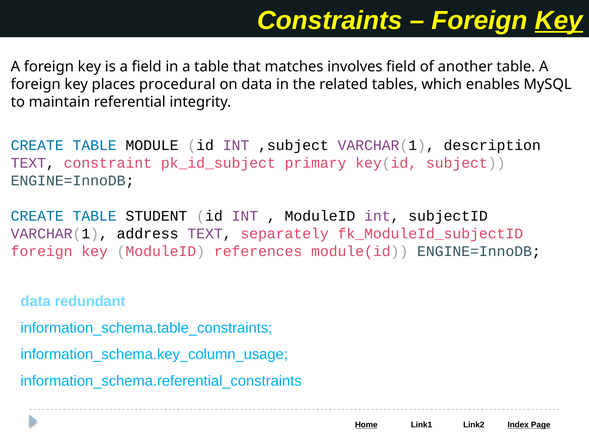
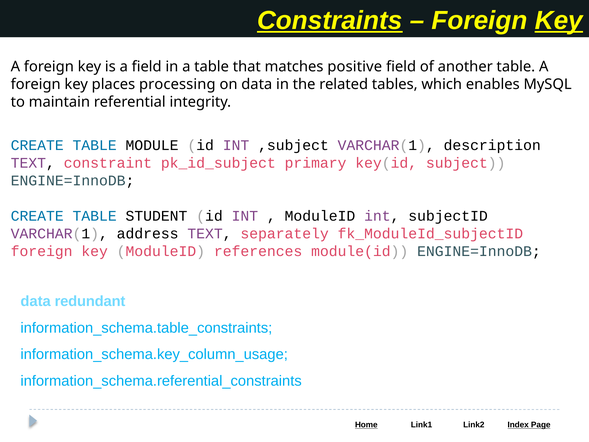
Constraints underline: none -> present
involves: involves -> positive
procedural: procedural -> processing
